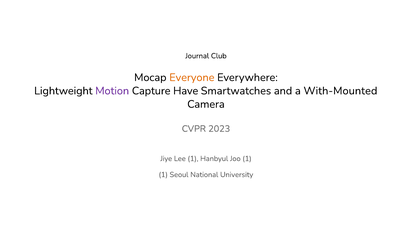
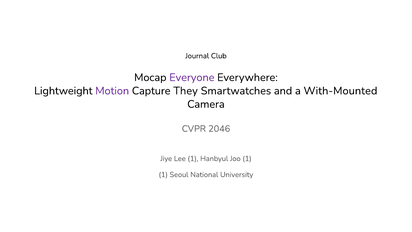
Everyone colour: orange -> purple
Have: Have -> They
2023: 2023 -> 2046
